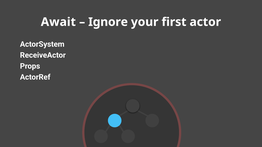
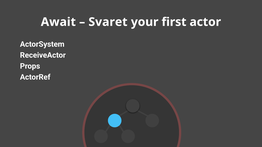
Ignore: Ignore -> Svaret
